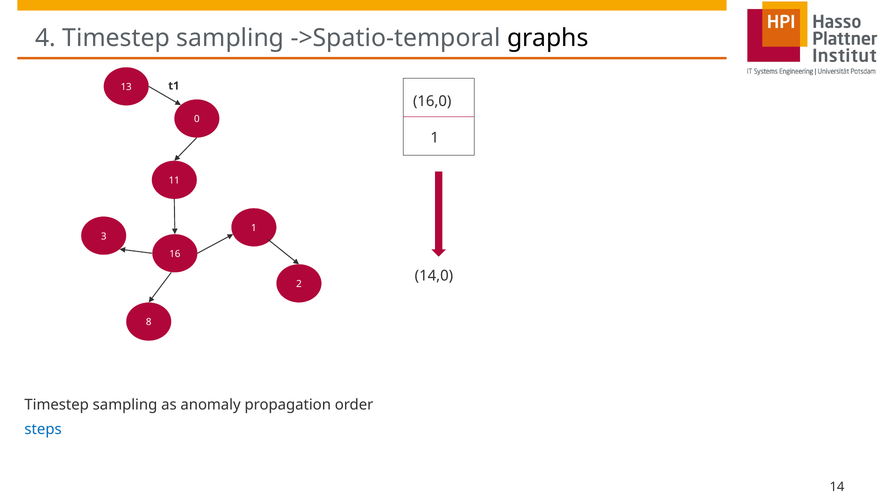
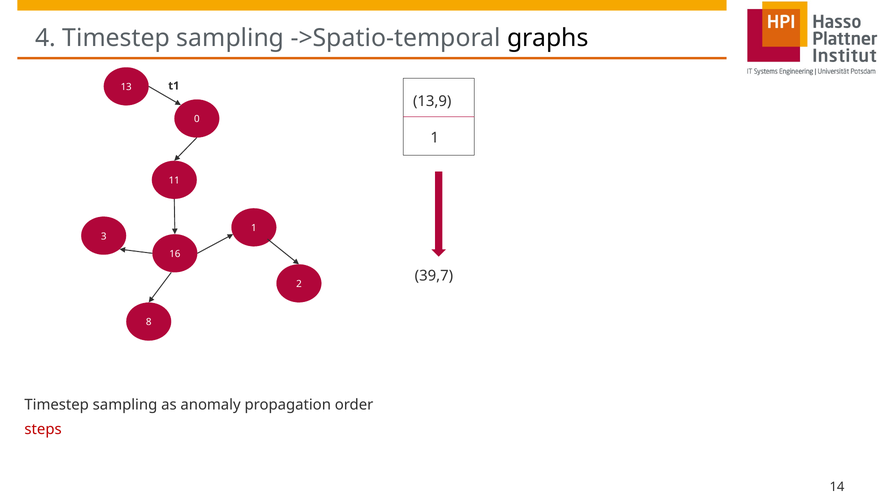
16,0: 16,0 -> 13,9
14,0: 14,0 -> 39,7
steps colour: blue -> red
